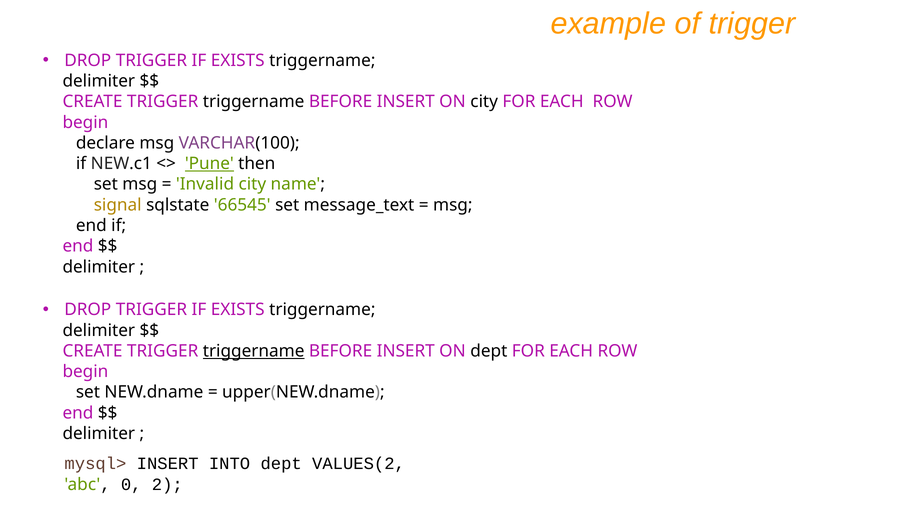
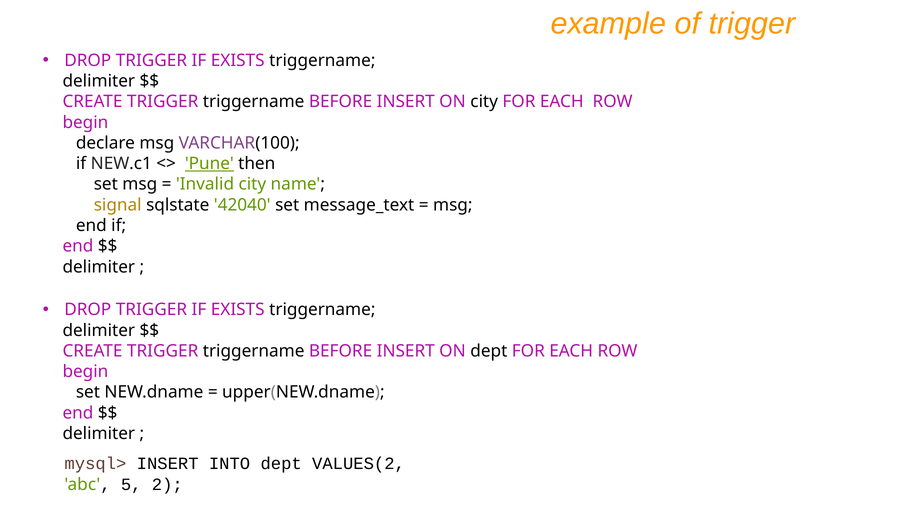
66545: 66545 -> 42040
triggername at (254, 351) underline: present -> none
0: 0 -> 5
